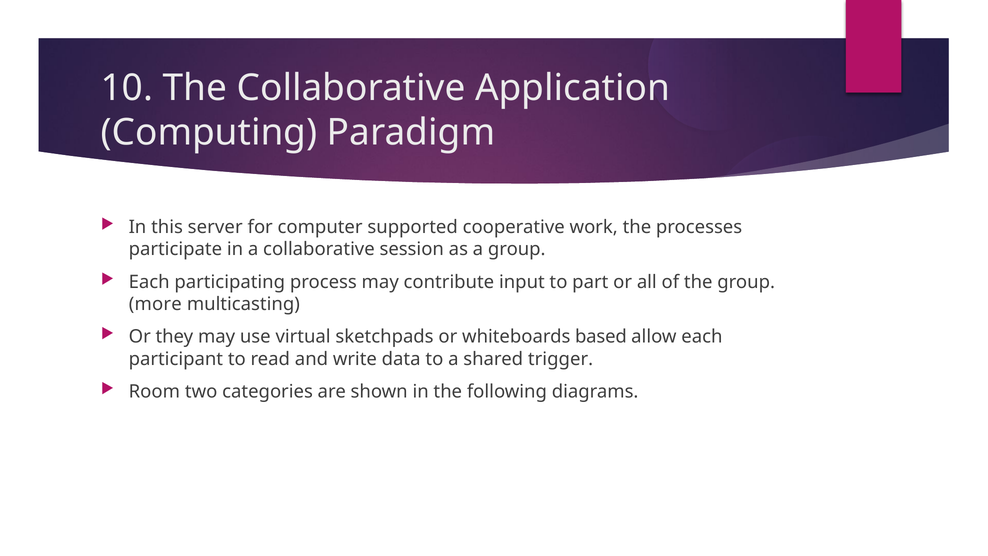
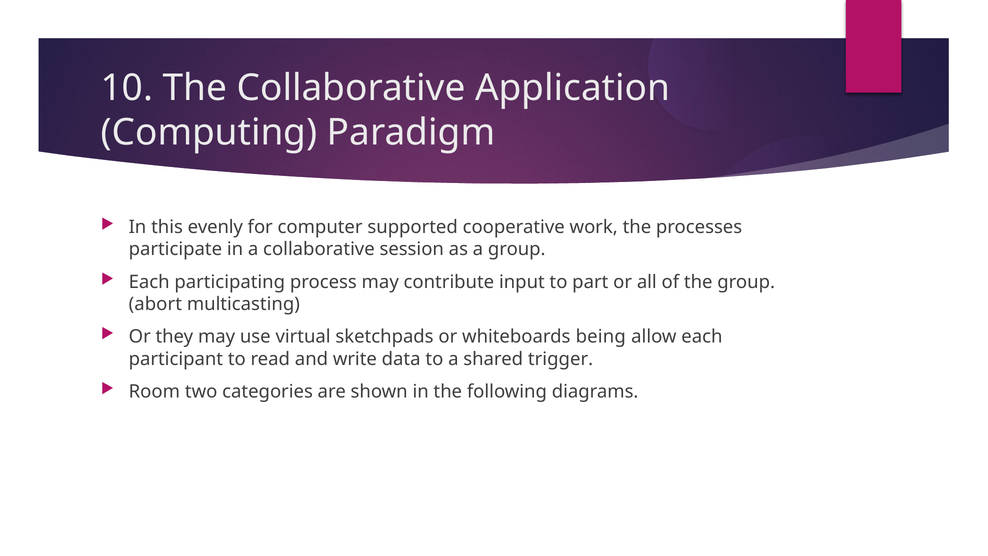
server: server -> evenly
more: more -> abort
based: based -> being
